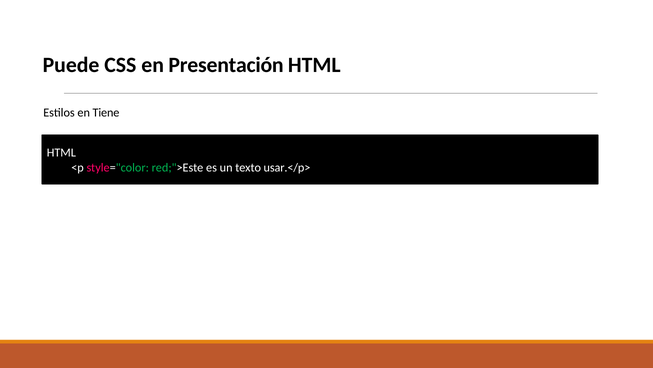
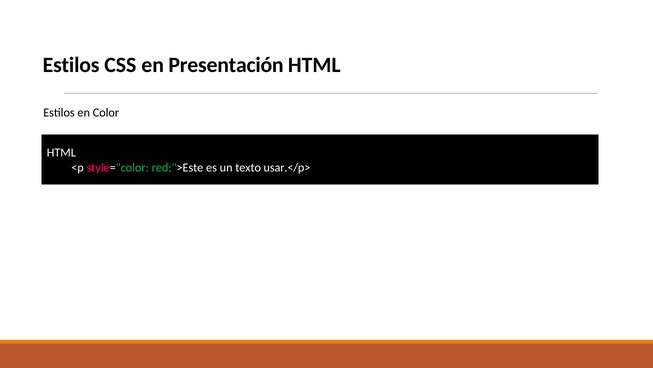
Puede at (71, 65): Puede -> Estilos
Tiene: Tiene -> Color
